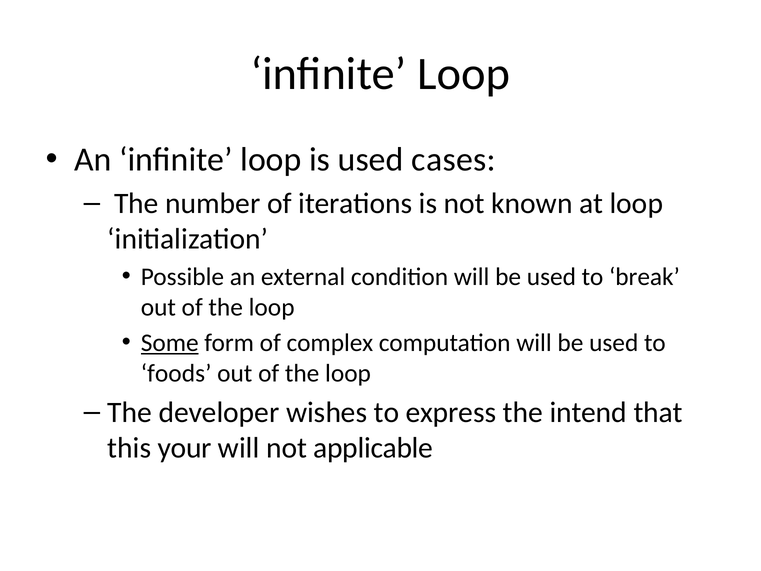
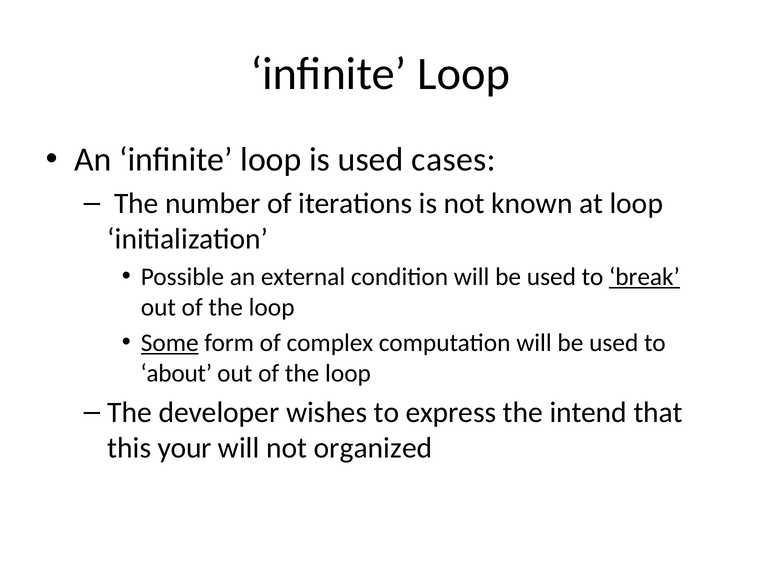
break underline: none -> present
foods: foods -> about
applicable: applicable -> organized
